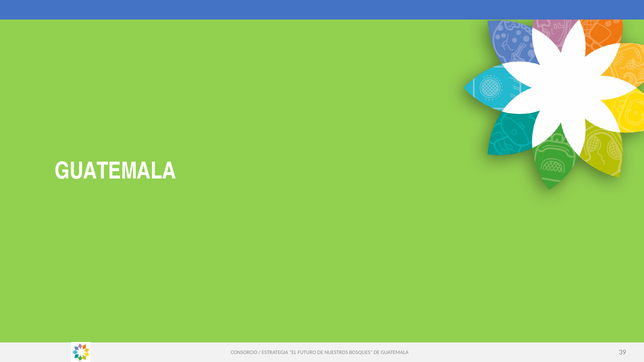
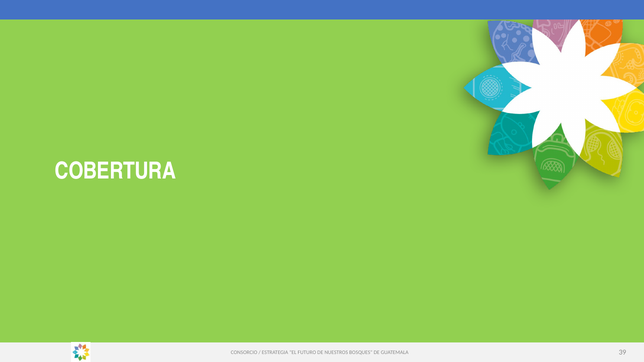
GUATEMALA at (115, 171): GUATEMALA -> COBERTURA
